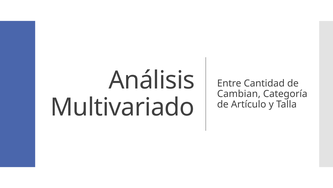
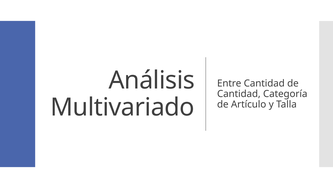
Cambian at (239, 94): Cambian -> Cantidad
